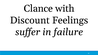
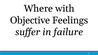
Clance: Clance -> Where
Discount: Discount -> Objective
